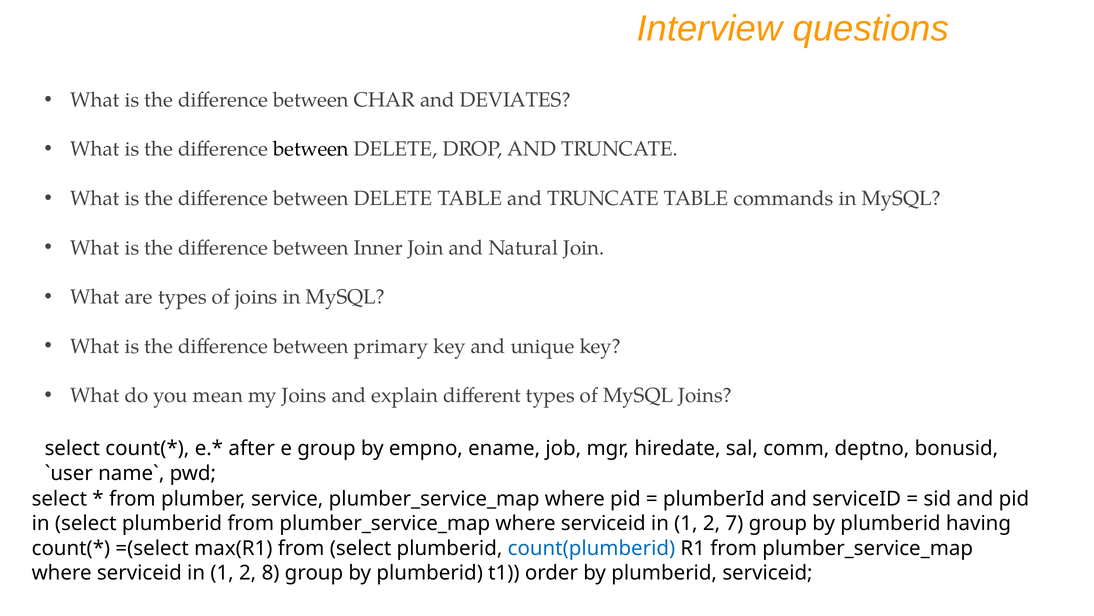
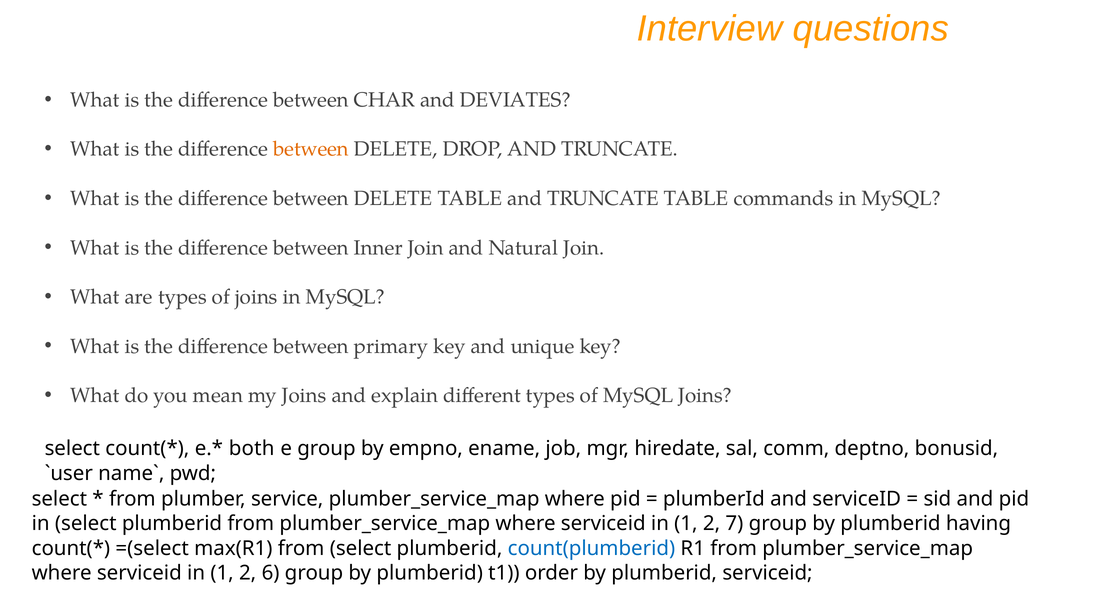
between at (311, 149) colour: black -> orange
after: after -> both
8: 8 -> 6
